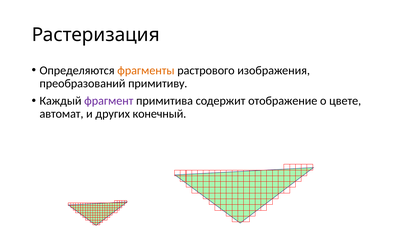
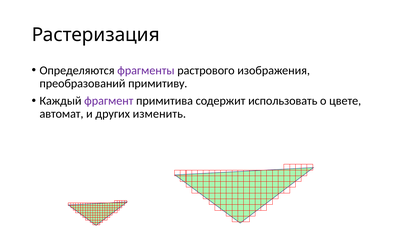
фрагменты colour: orange -> purple
отображение: отображение -> использовать
конечный: конечный -> изменить
